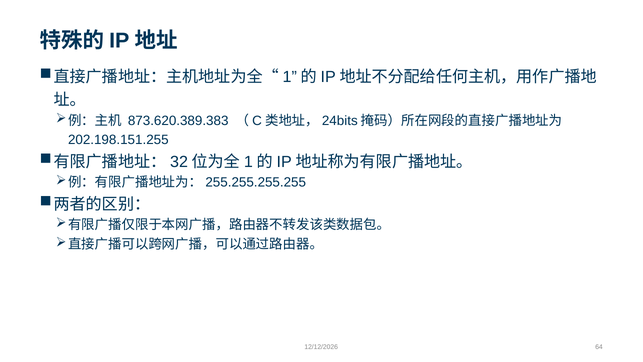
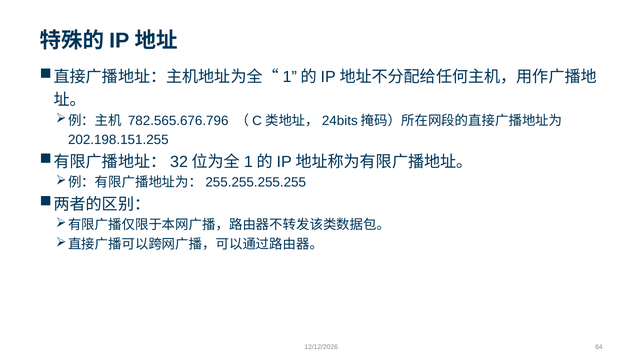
873.620.389.383: 873.620.389.383 -> 782.565.676.796
